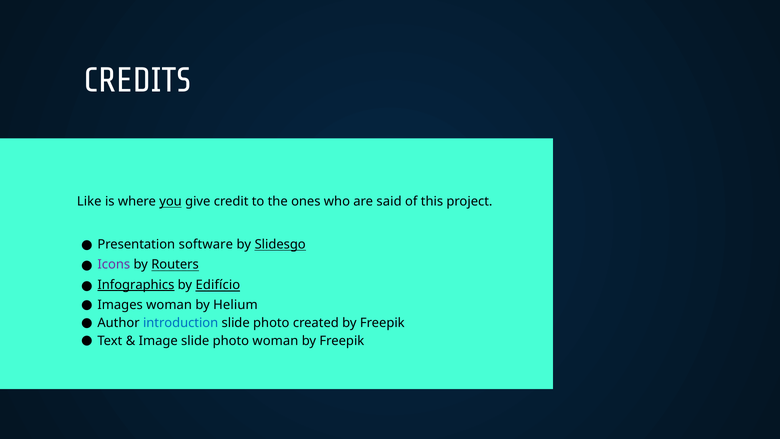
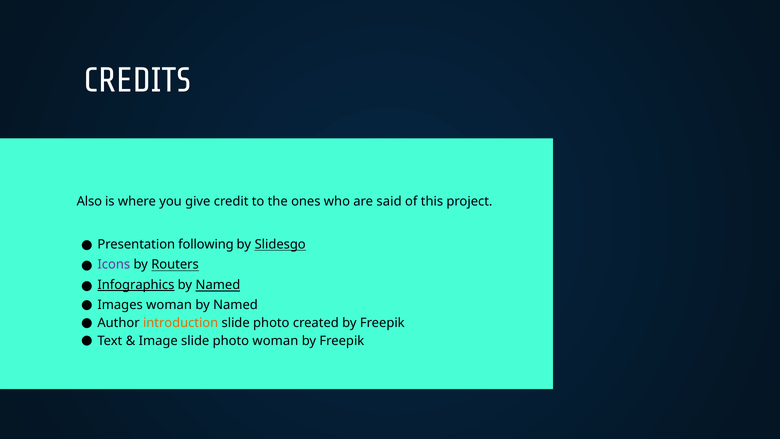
Like: Like -> Also
you underline: present -> none
software: software -> following
Edifício at (218, 285): Edifício -> Named
Helium at (235, 305): Helium -> Named
introduction colour: blue -> orange
